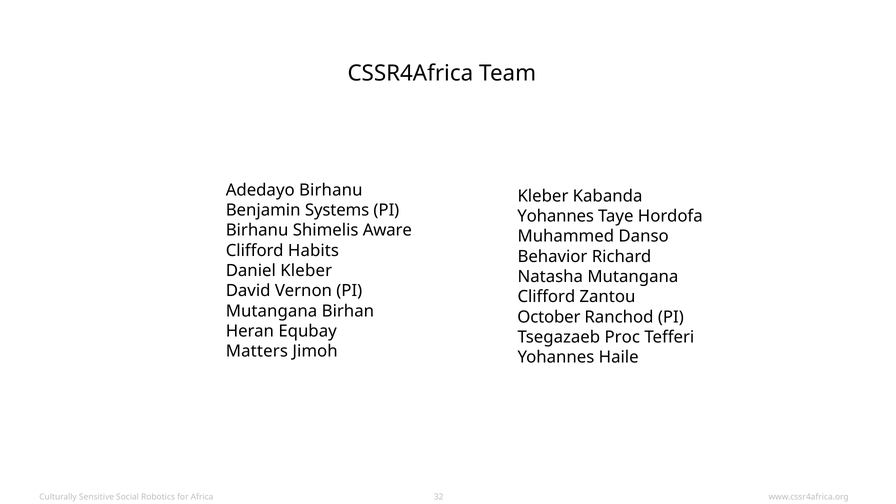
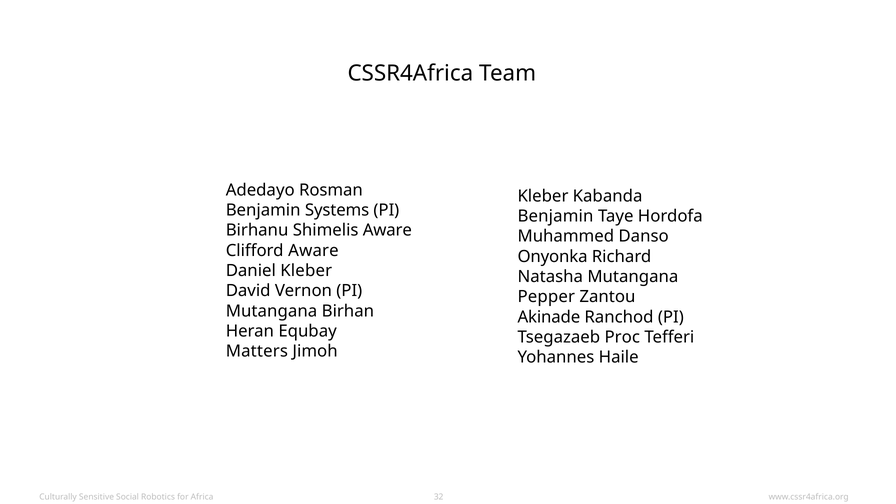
Adedayo Birhanu: Birhanu -> Rosman
Yohannes at (556, 216): Yohannes -> Benjamin
Clifford Habits: Habits -> Aware
Behavior: Behavior -> Onyonka
Clifford at (546, 297): Clifford -> Pepper
October: October -> Akinade
